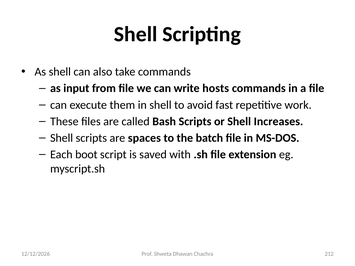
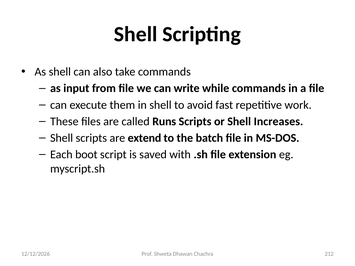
hosts: hosts -> while
Bash: Bash -> Runs
spaces: spaces -> extend
